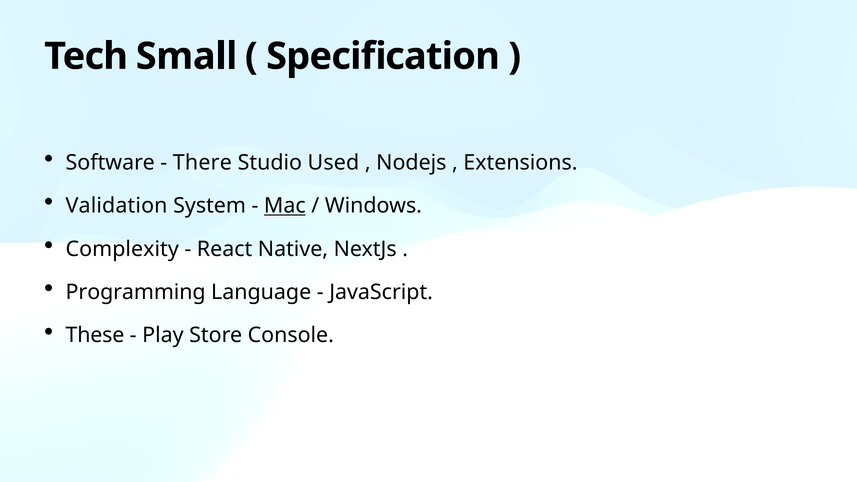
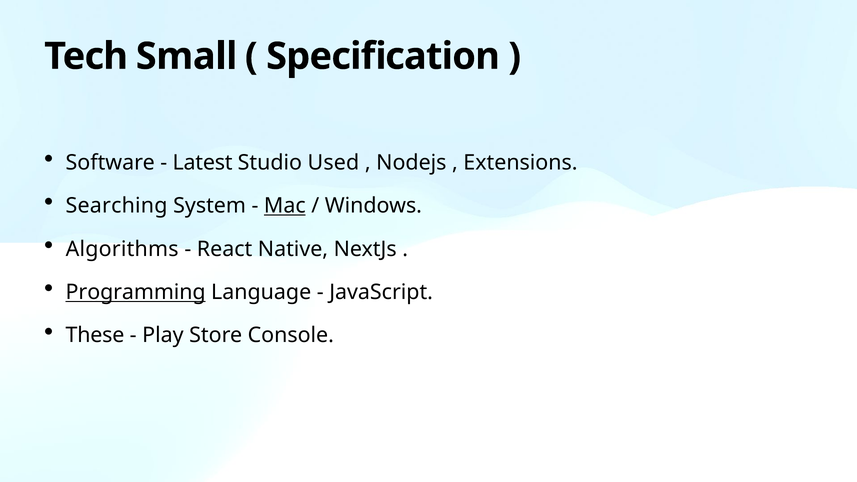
There: There -> Latest
Validation: Validation -> Searching
Complexity: Complexity -> Algorithms
Programming underline: none -> present
